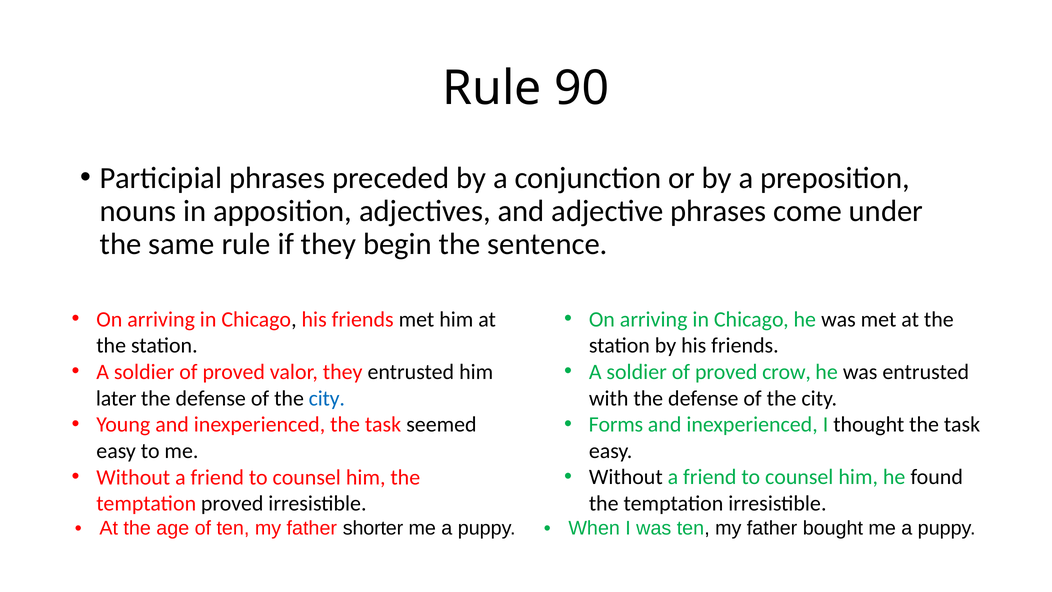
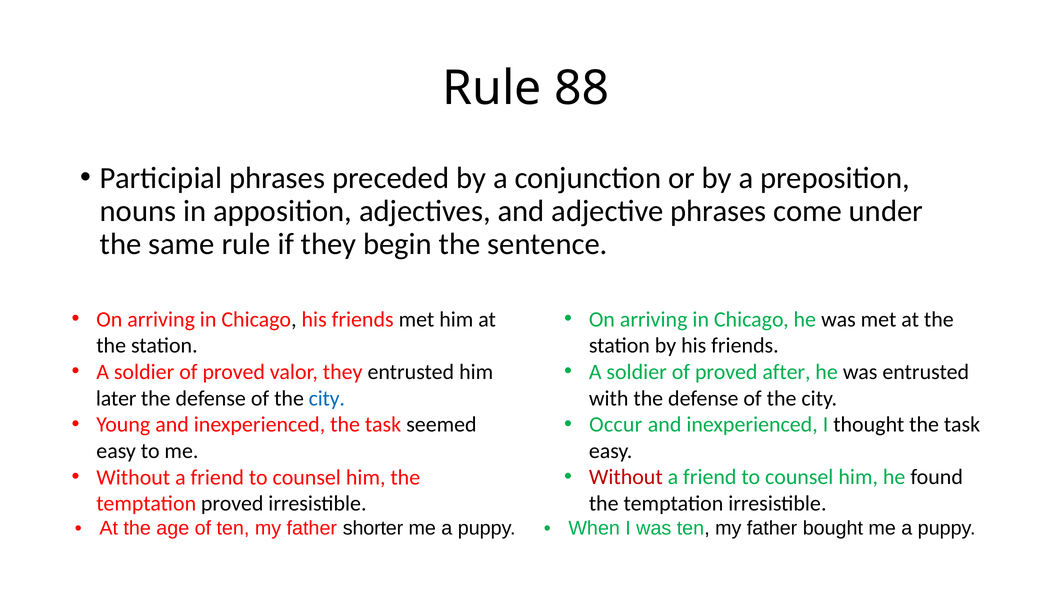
90: 90 -> 88
crow: crow -> after
Forms: Forms -> Occur
Without at (626, 477) colour: black -> red
